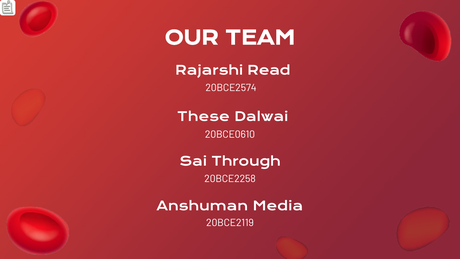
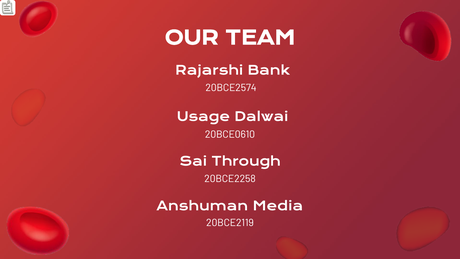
Read: Read -> Bank
These: These -> Usage
